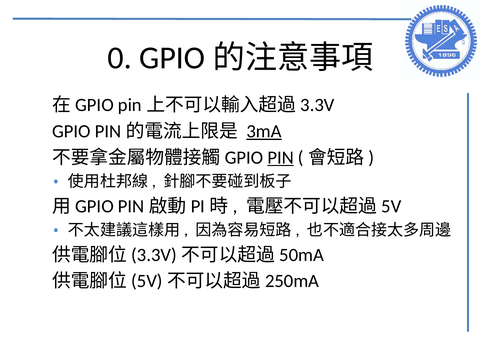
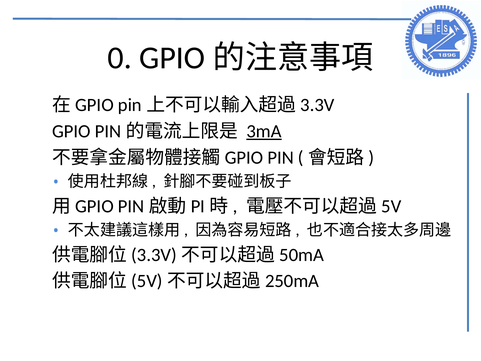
PIN at (281, 157) underline: present -> none
